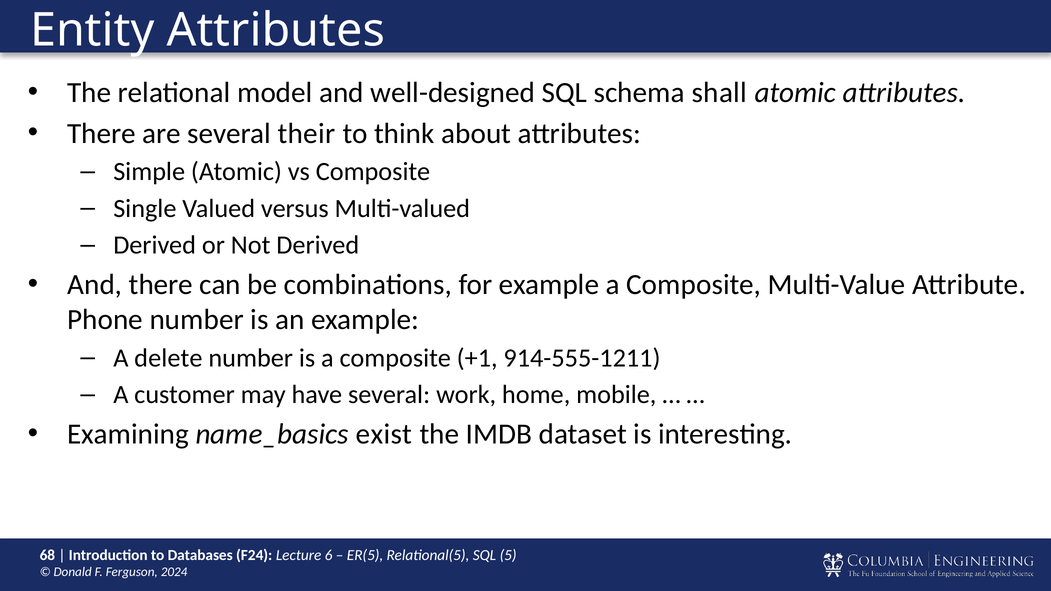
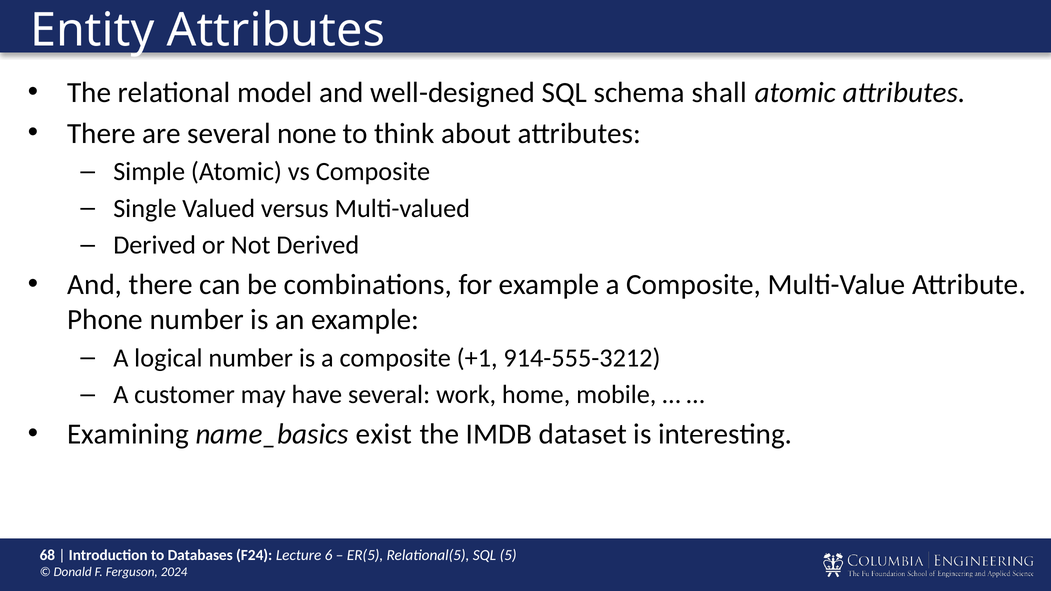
their: their -> none
delete: delete -> logical
914-555-1211: 914-555-1211 -> 914-555-3212
